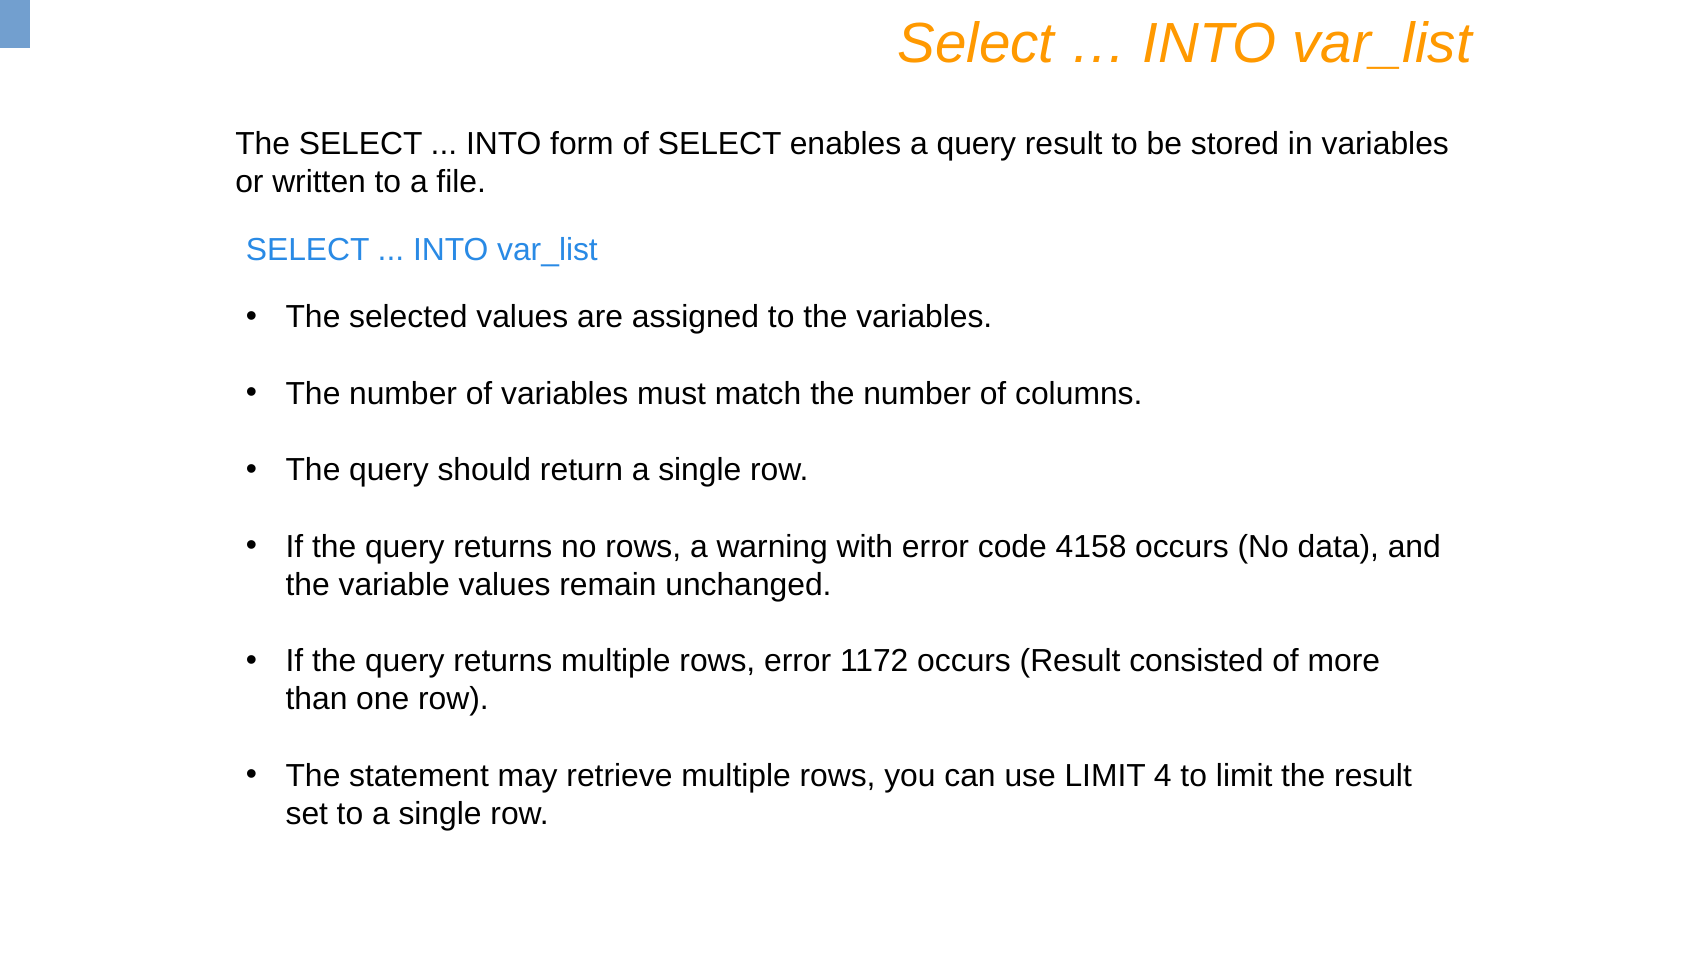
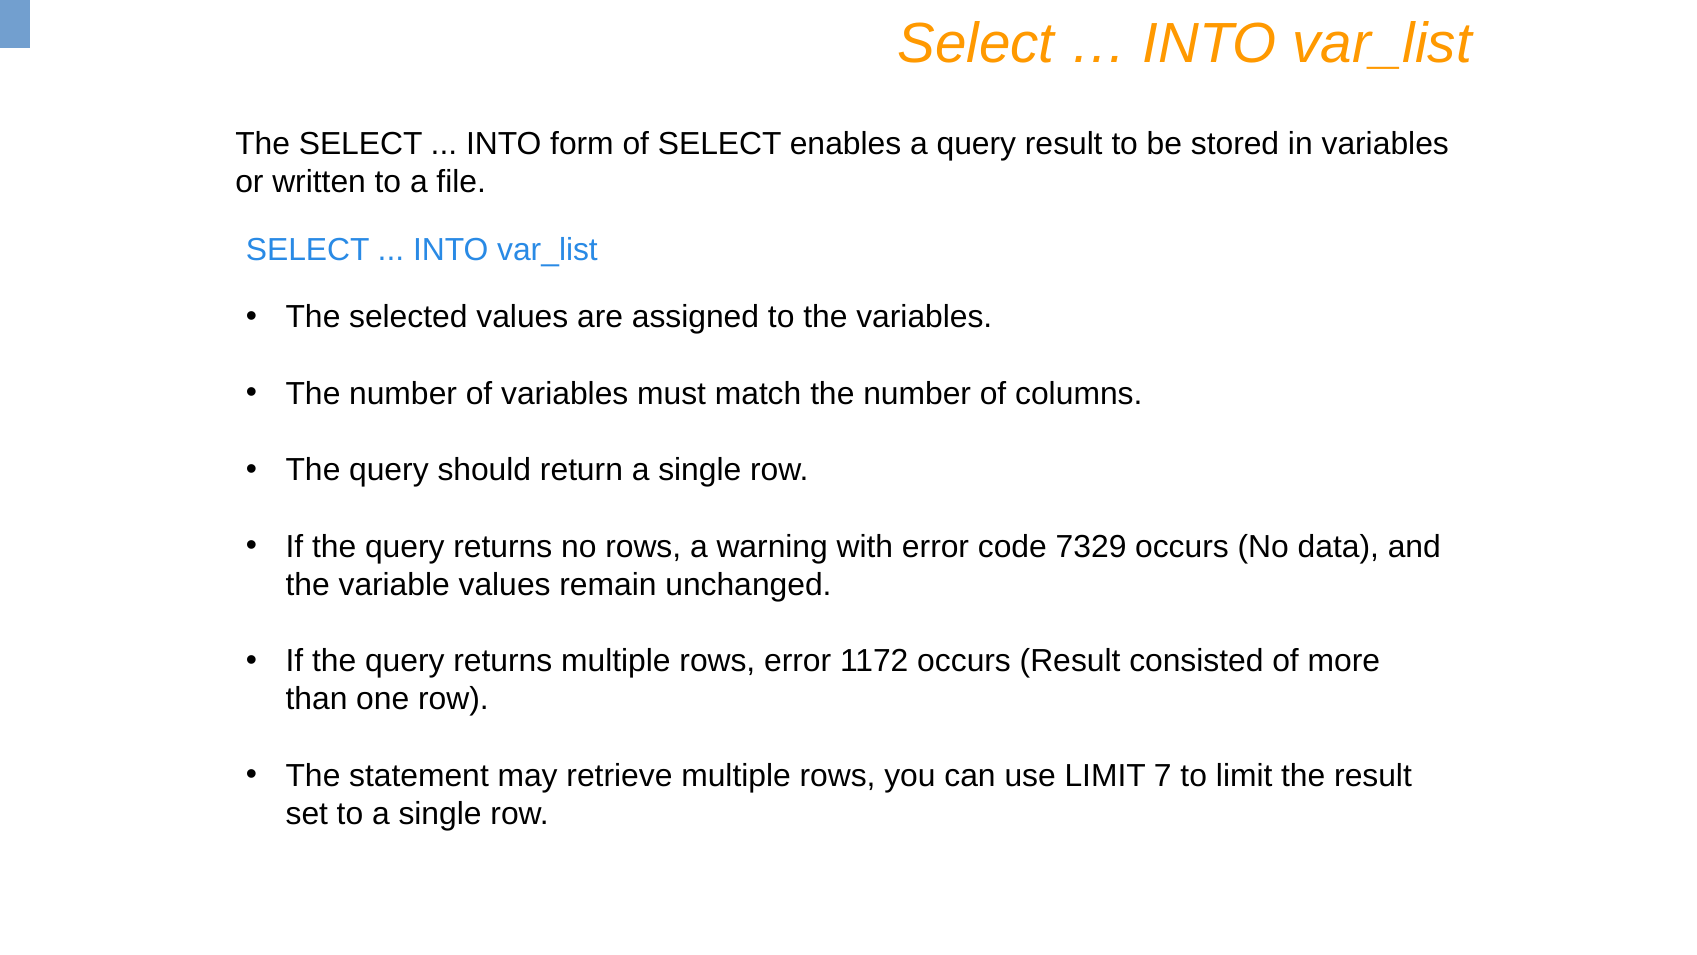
4158: 4158 -> 7329
4: 4 -> 7
